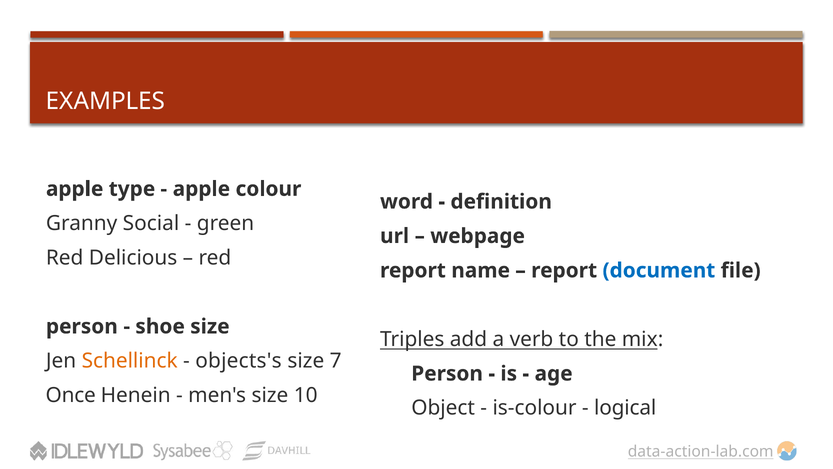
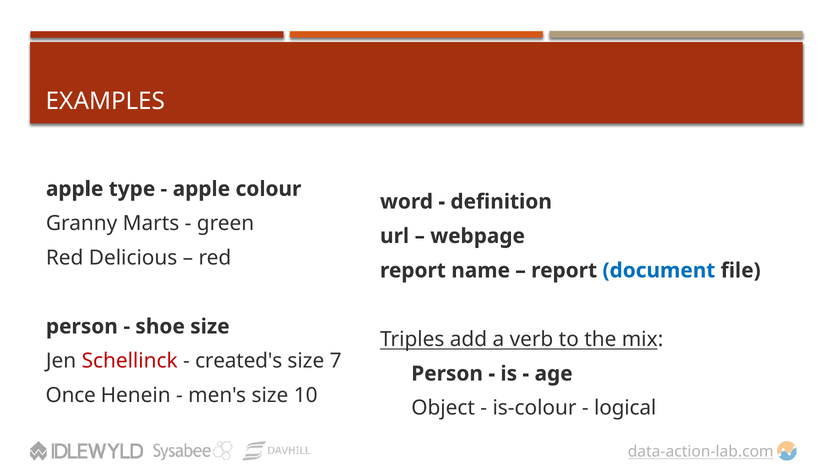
Social: Social -> Marts
Schellinck colour: orange -> red
objects's: objects's -> created's
